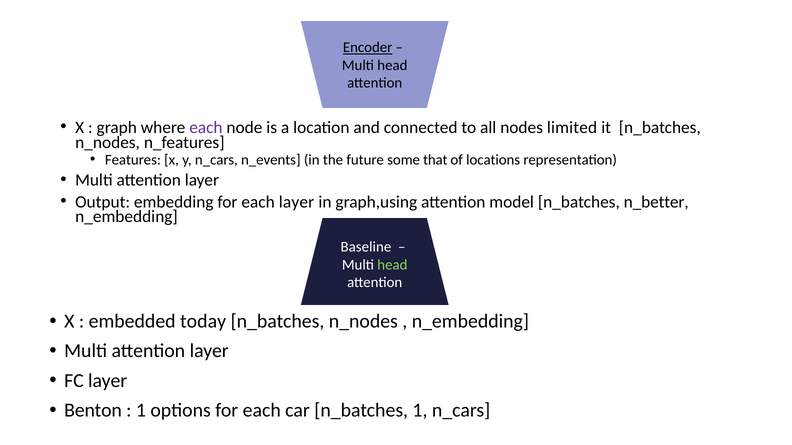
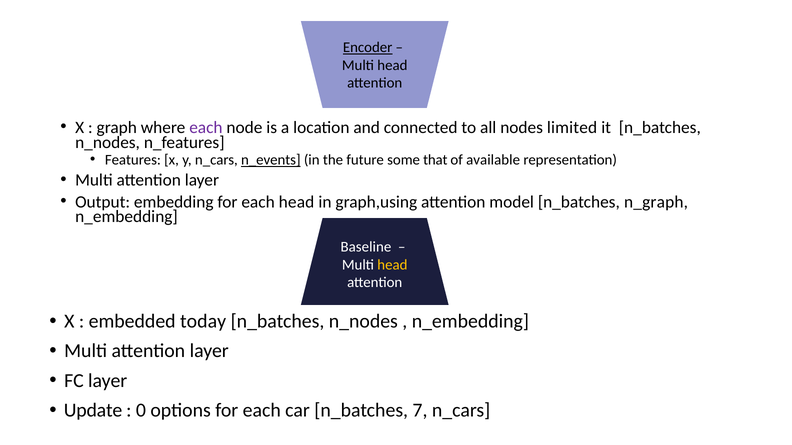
n_events underline: none -> present
locations: locations -> available
each layer: layer -> head
n_better: n_better -> n_graph
head at (392, 265) colour: light green -> yellow
Benton: Benton -> Update
1 at (141, 411): 1 -> 0
n_batches 1: 1 -> 7
